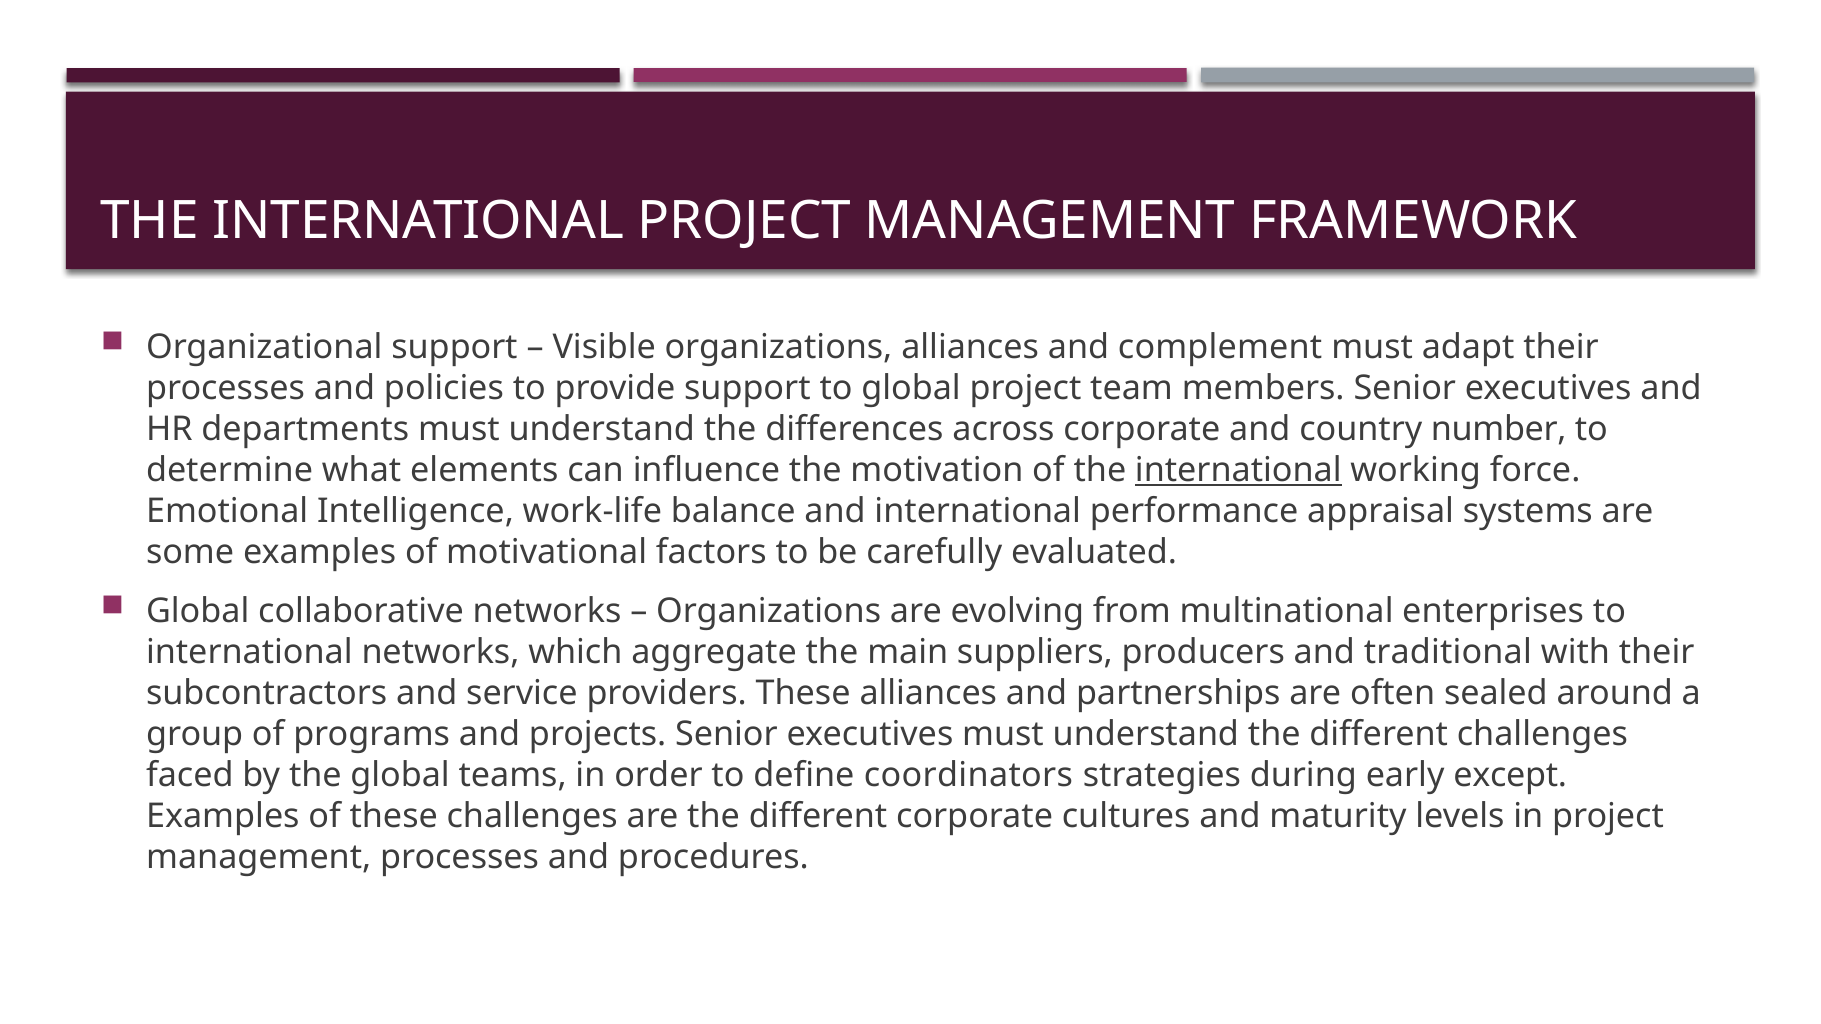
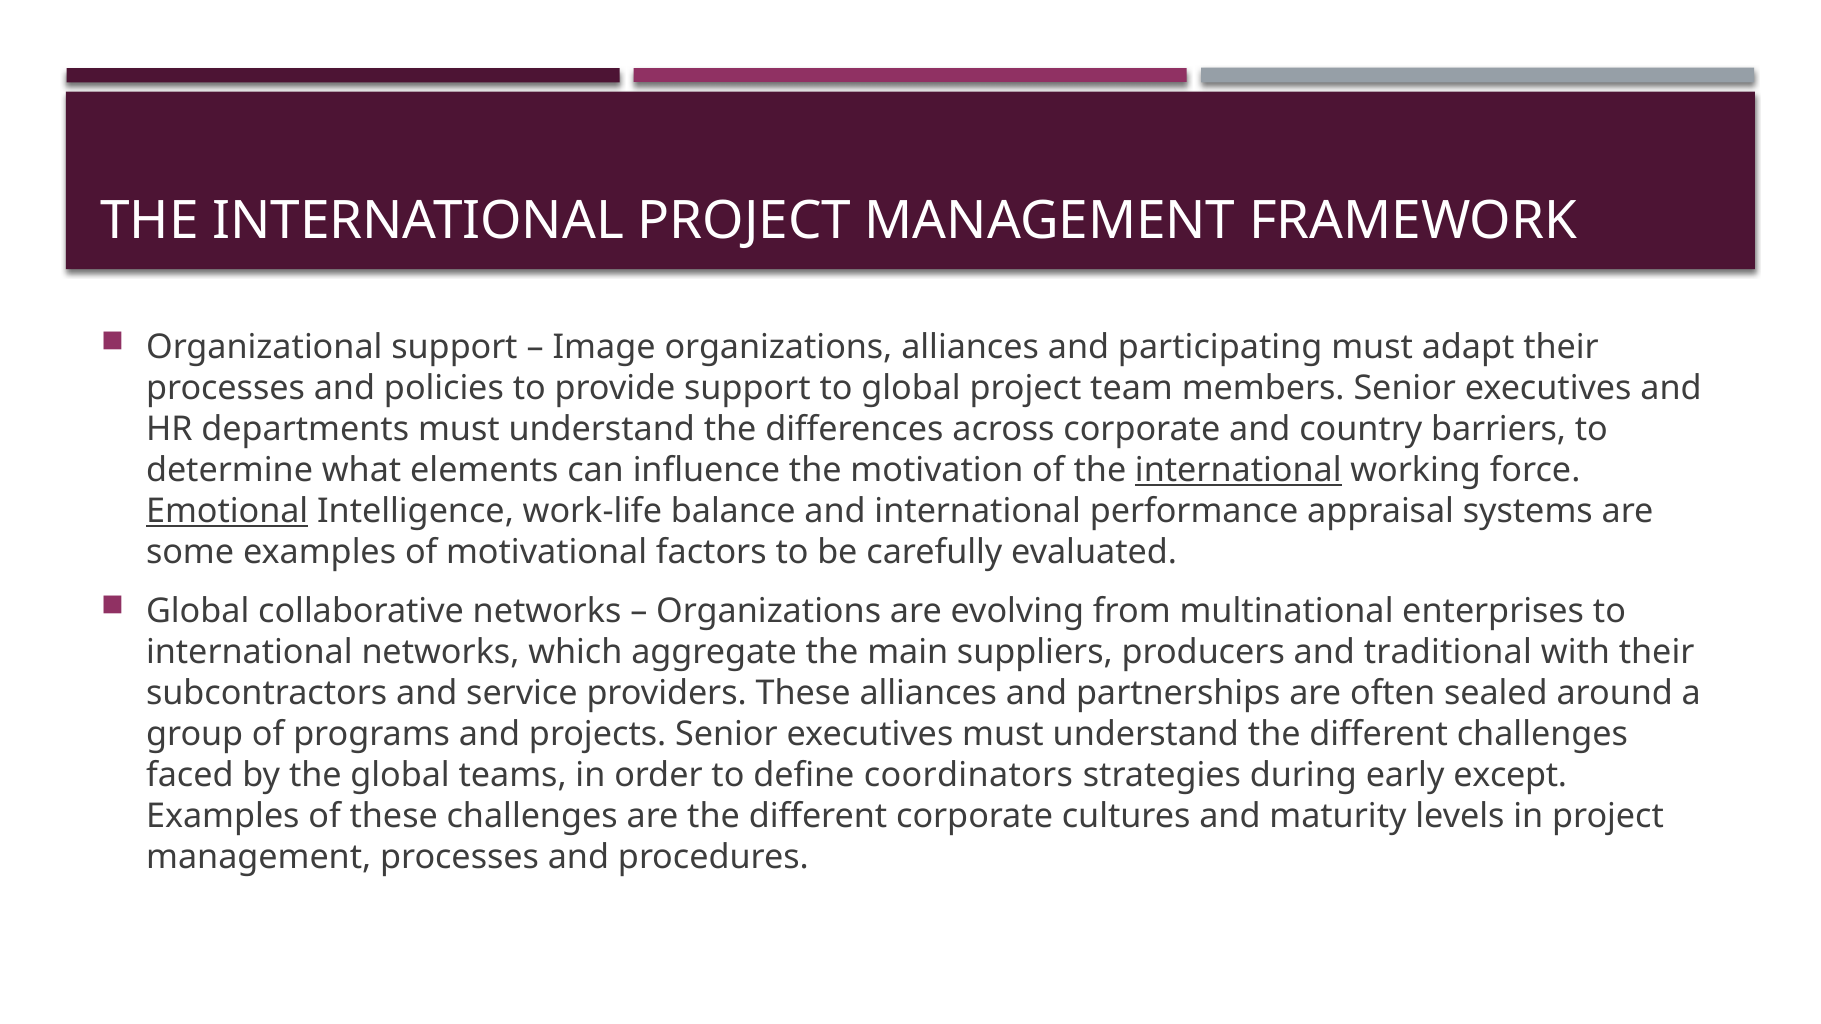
Visible: Visible -> Image
complement: complement -> participating
number: number -> barriers
Emotional underline: none -> present
